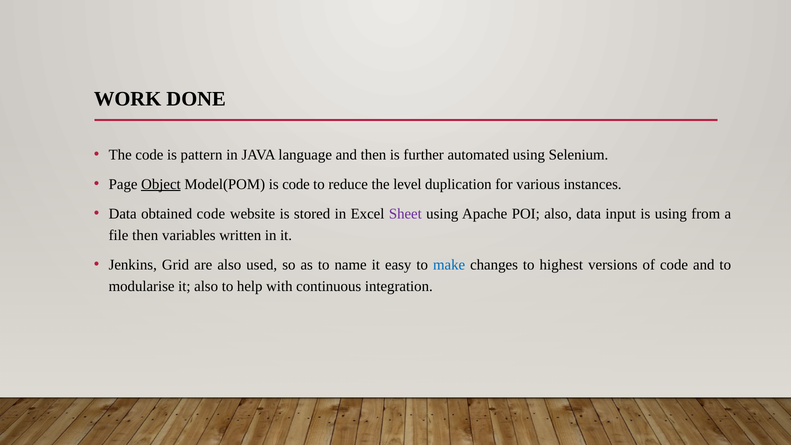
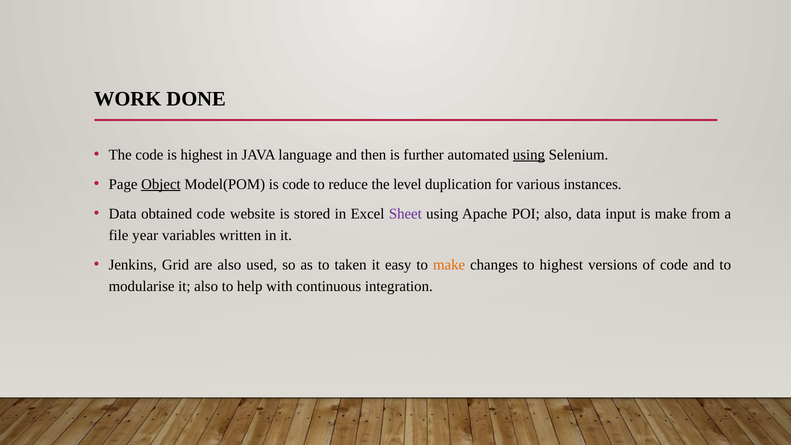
is pattern: pattern -> highest
using at (529, 155) underline: none -> present
is using: using -> make
file then: then -> year
name: name -> taken
make at (449, 265) colour: blue -> orange
